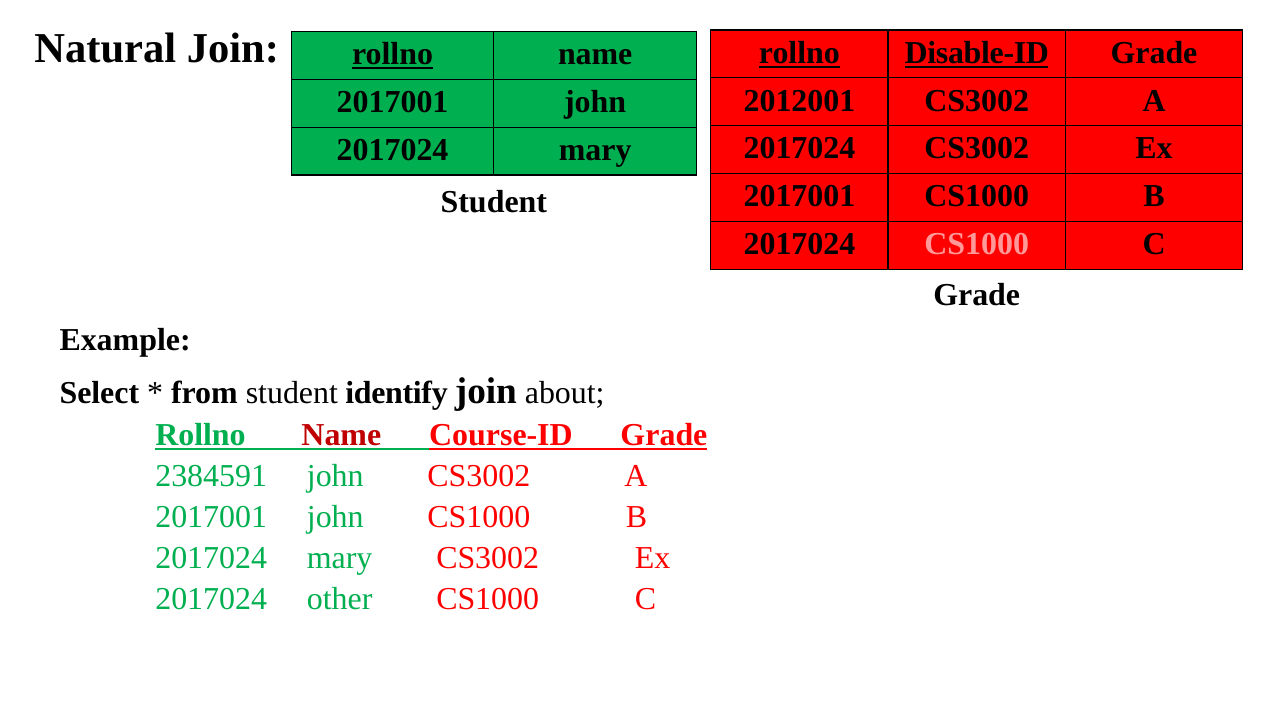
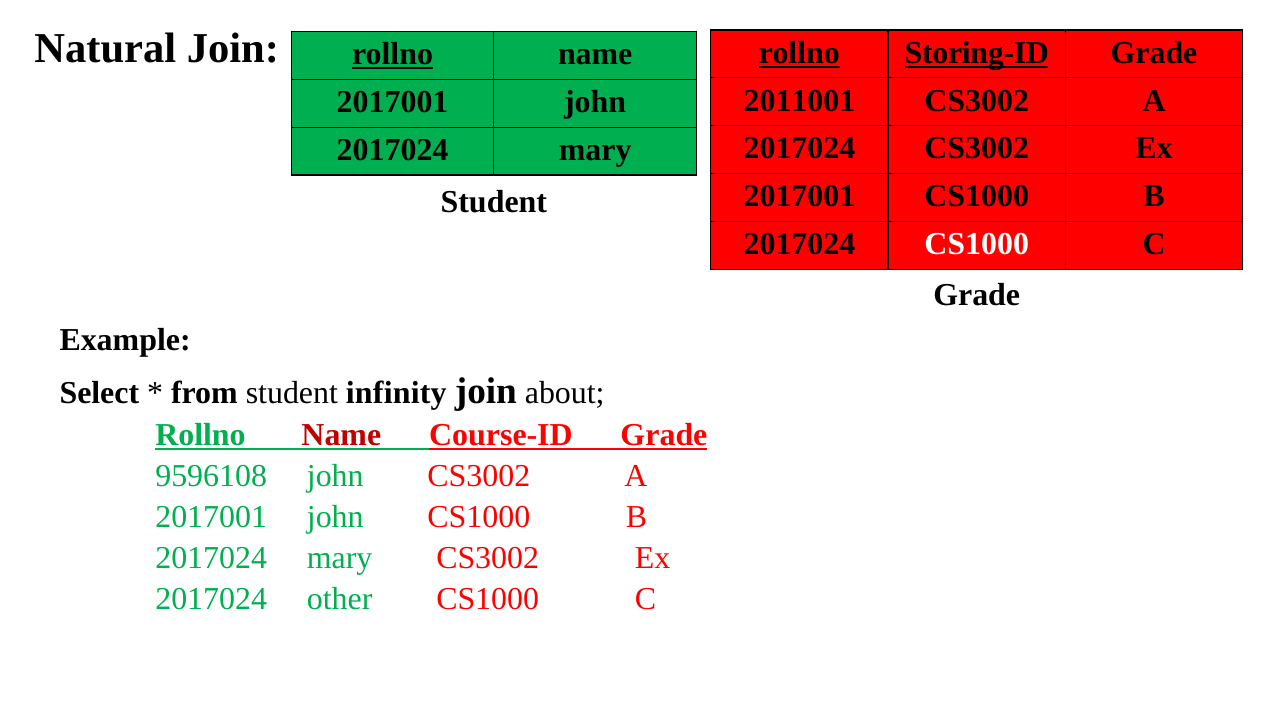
Disable-ID: Disable-ID -> Storing-ID
2012001: 2012001 -> 2011001
CS1000 at (977, 244) colour: pink -> white
identify: identify -> infinity
2384591: 2384591 -> 9596108
